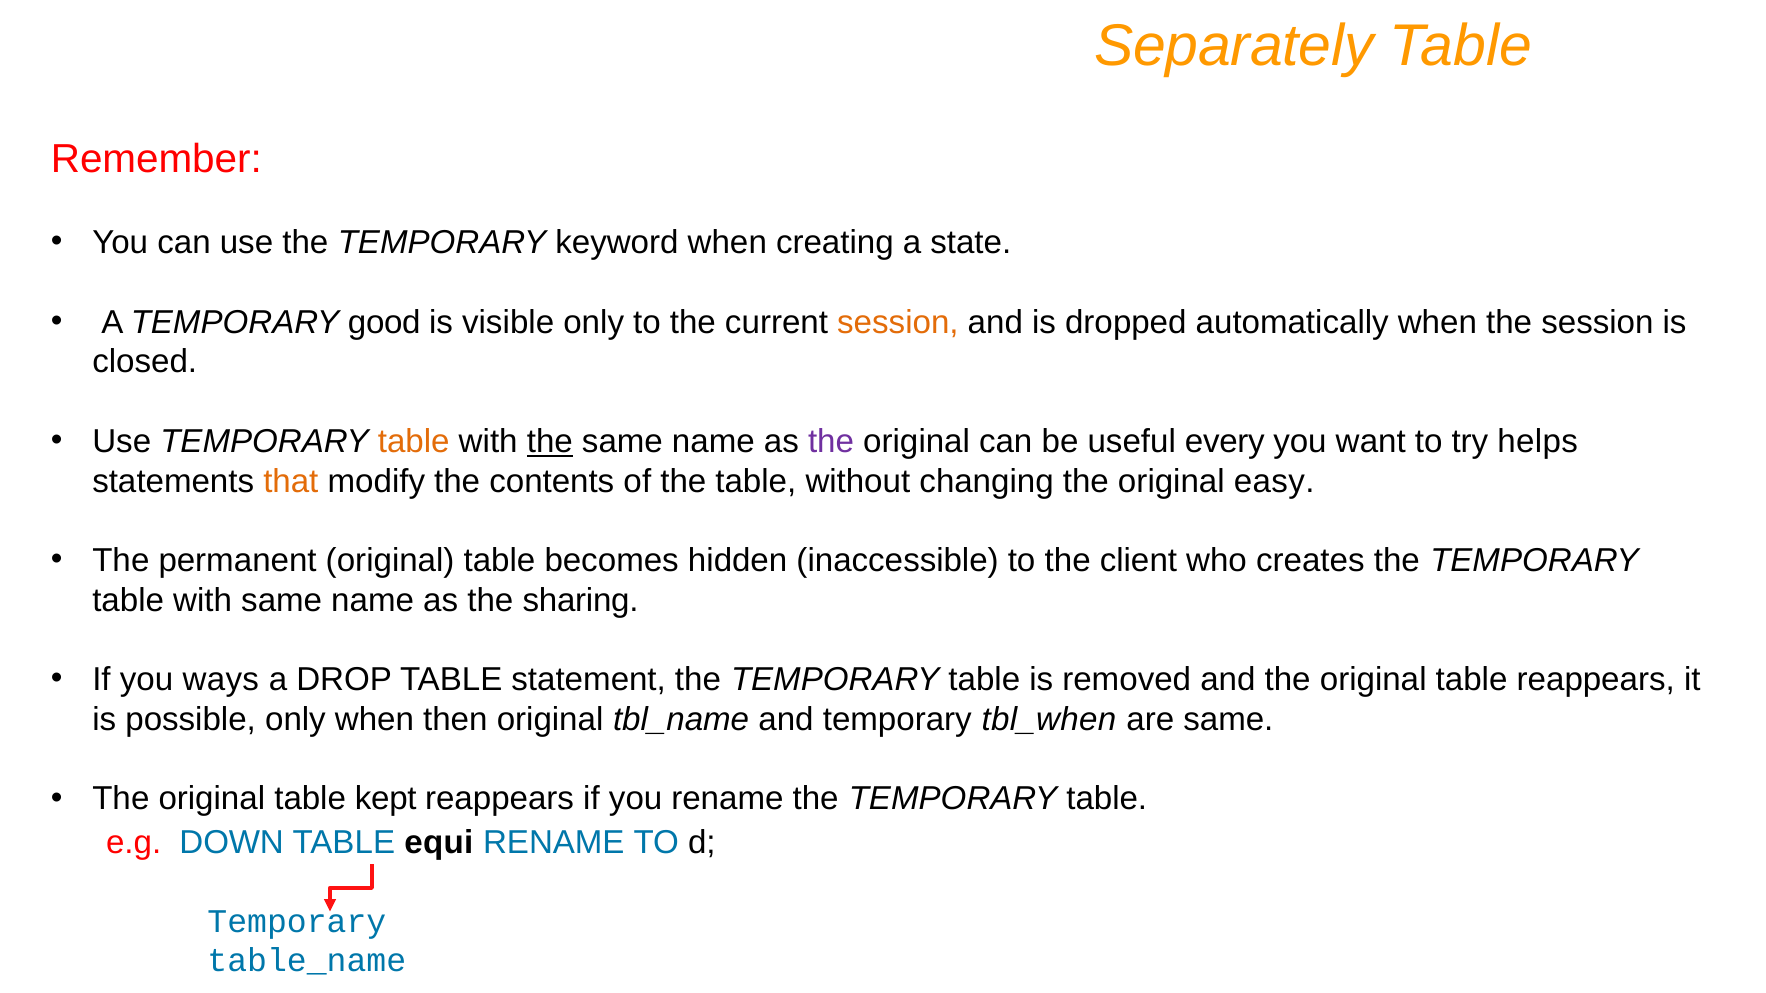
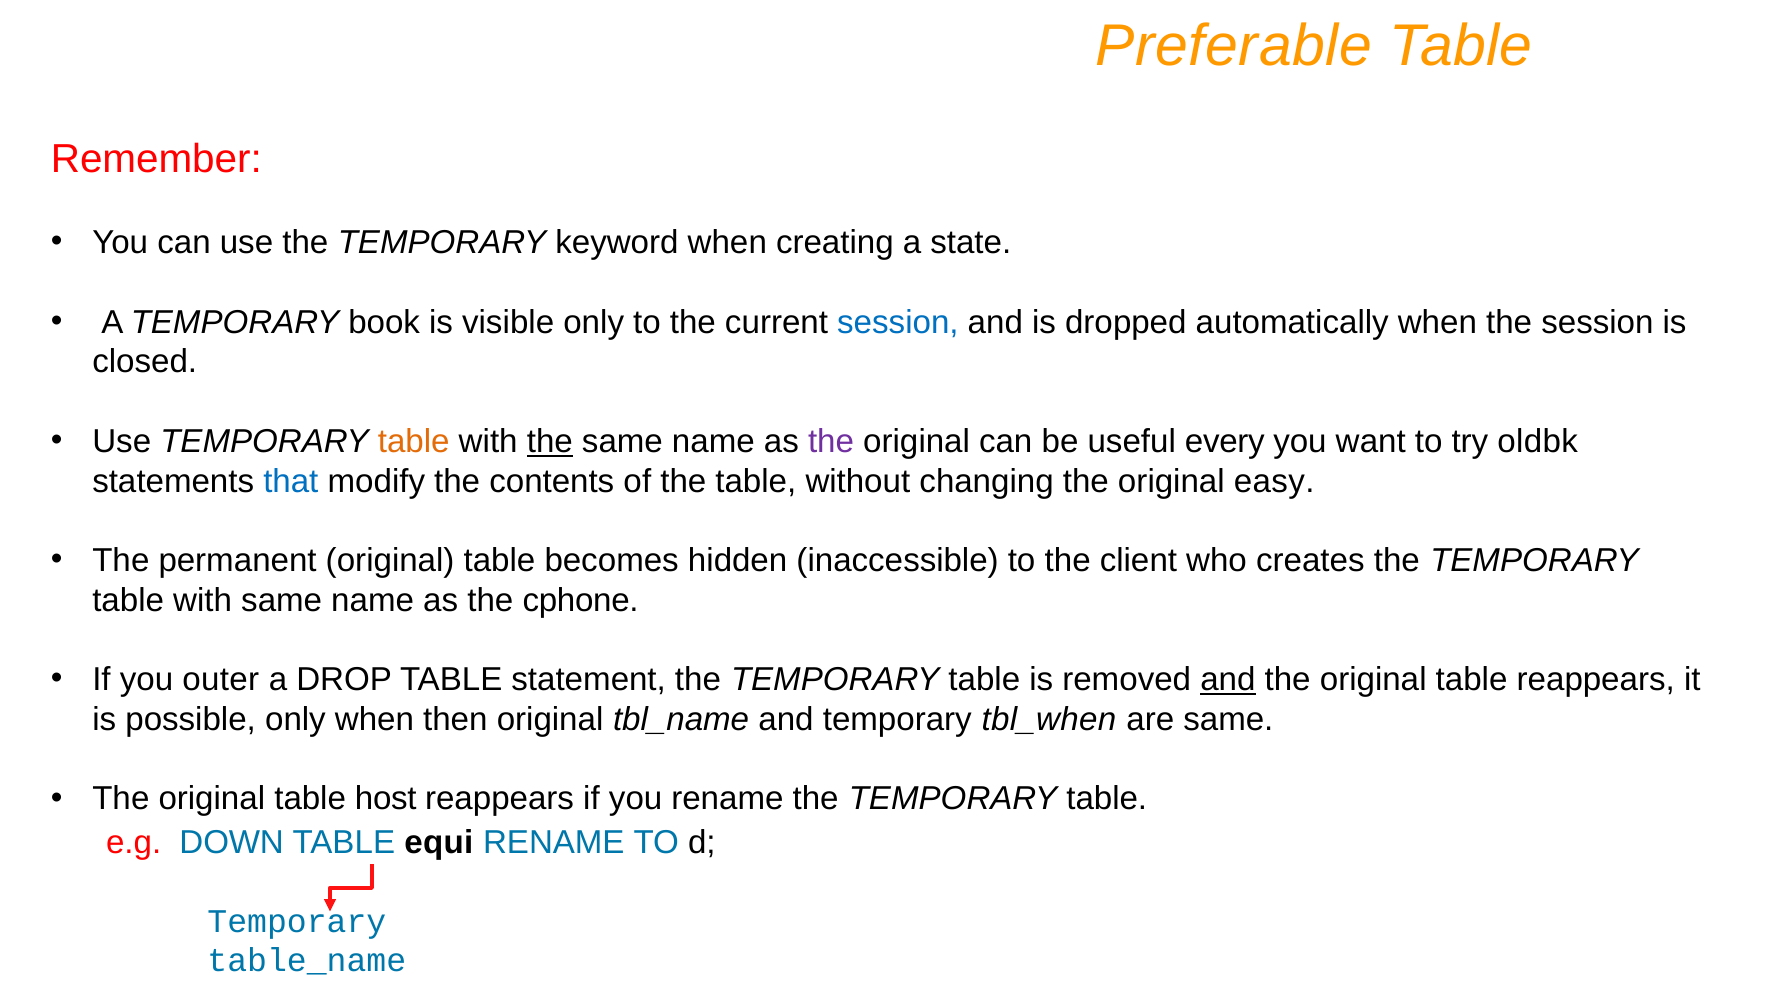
Separately: Separately -> Preferable
good: good -> book
session at (898, 322) colour: orange -> blue
helps: helps -> oldbk
that colour: orange -> blue
sharing: sharing -> cphone
ways: ways -> outer
and at (1228, 680) underline: none -> present
kept: kept -> host
